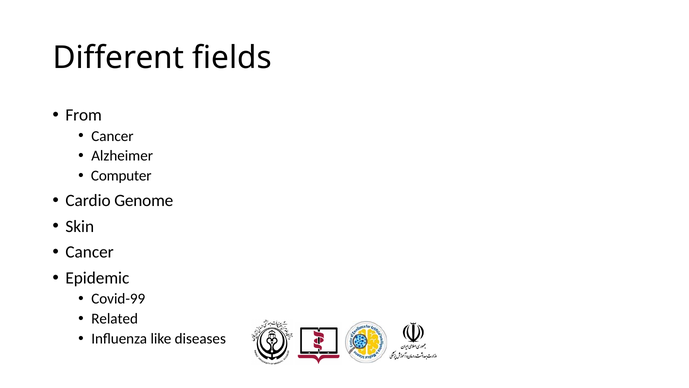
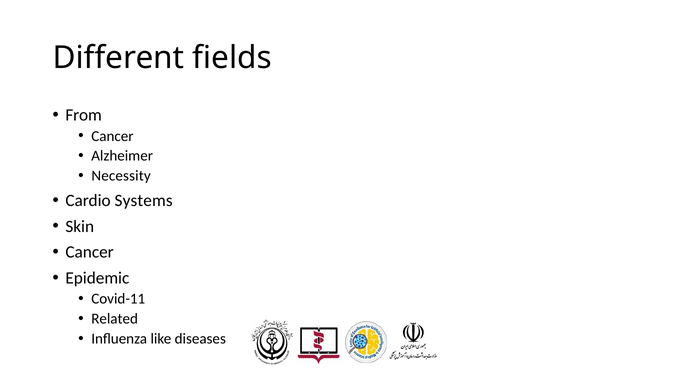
Computer: Computer -> Necessity
Genome: Genome -> Systems
Covid-99: Covid-99 -> Covid-11
